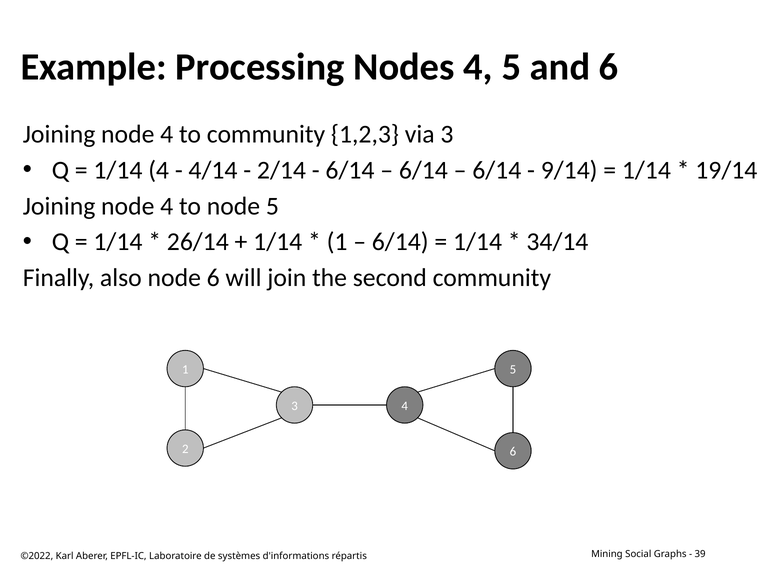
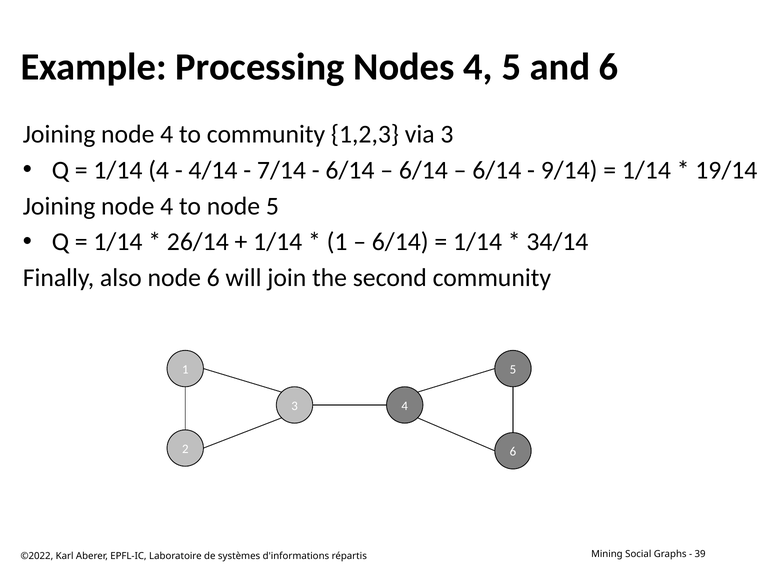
2/14: 2/14 -> 7/14
